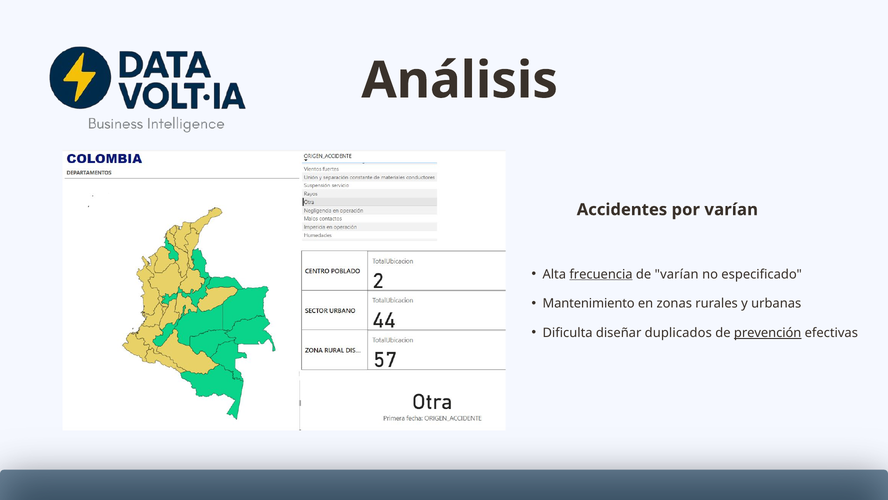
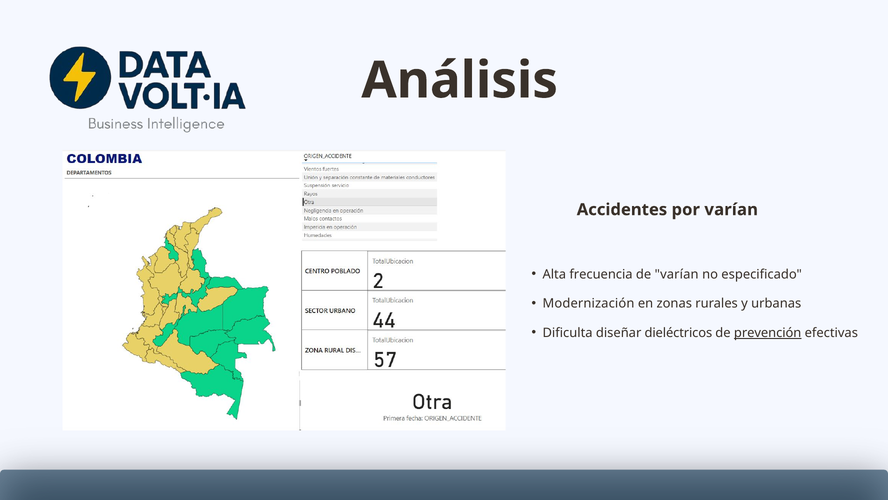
frecuencia underline: present -> none
Mantenimiento: Mantenimiento -> Modernización
duplicados: duplicados -> dieléctricos
